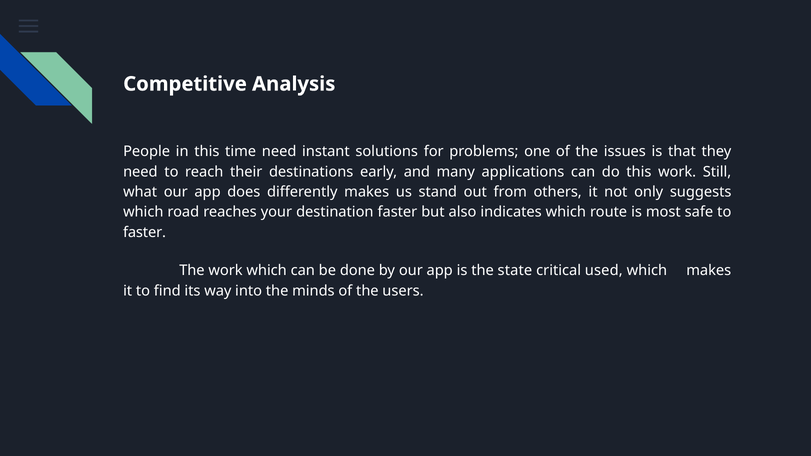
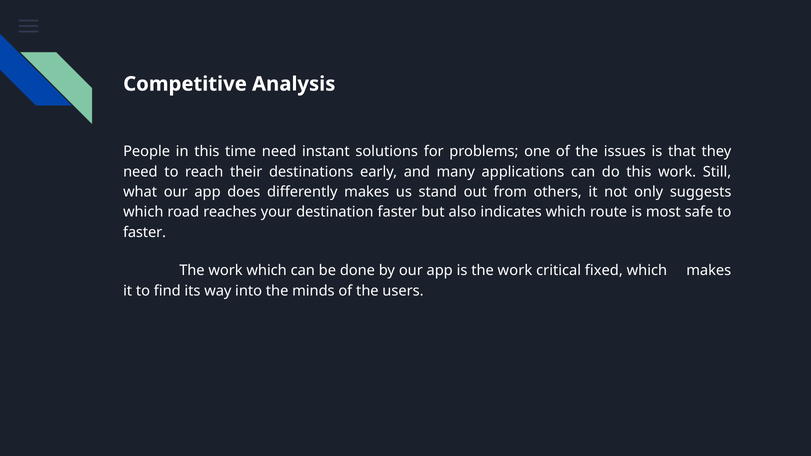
is the state: state -> work
used: used -> fixed
